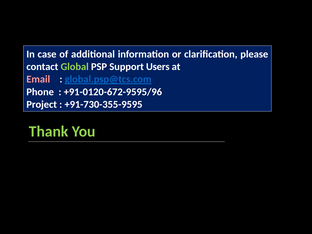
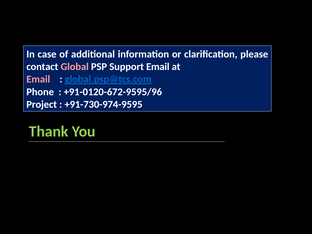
Global colour: light green -> pink
Support Users: Users -> Email
+91-730-355-9595: +91-730-355-9595 -> +91-730-974-9595
